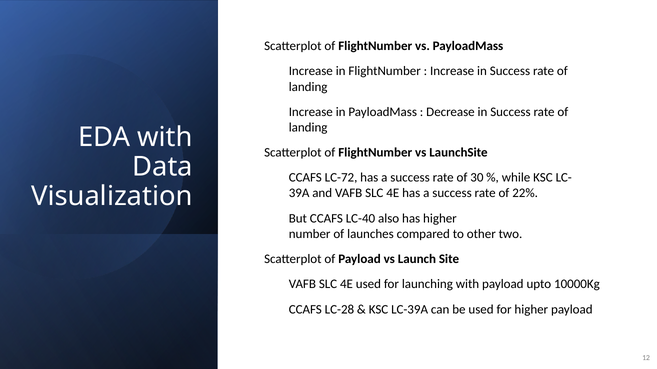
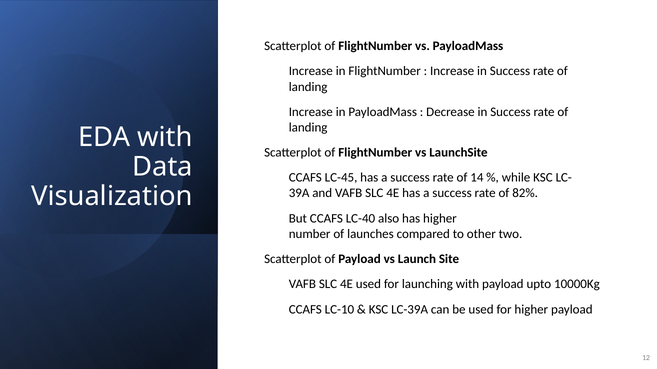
LC-72: LC-72 -> LC-45
30: 30 -> 14
22%: 22% -> 82%
LC-28: LC-28 -> LC-10
